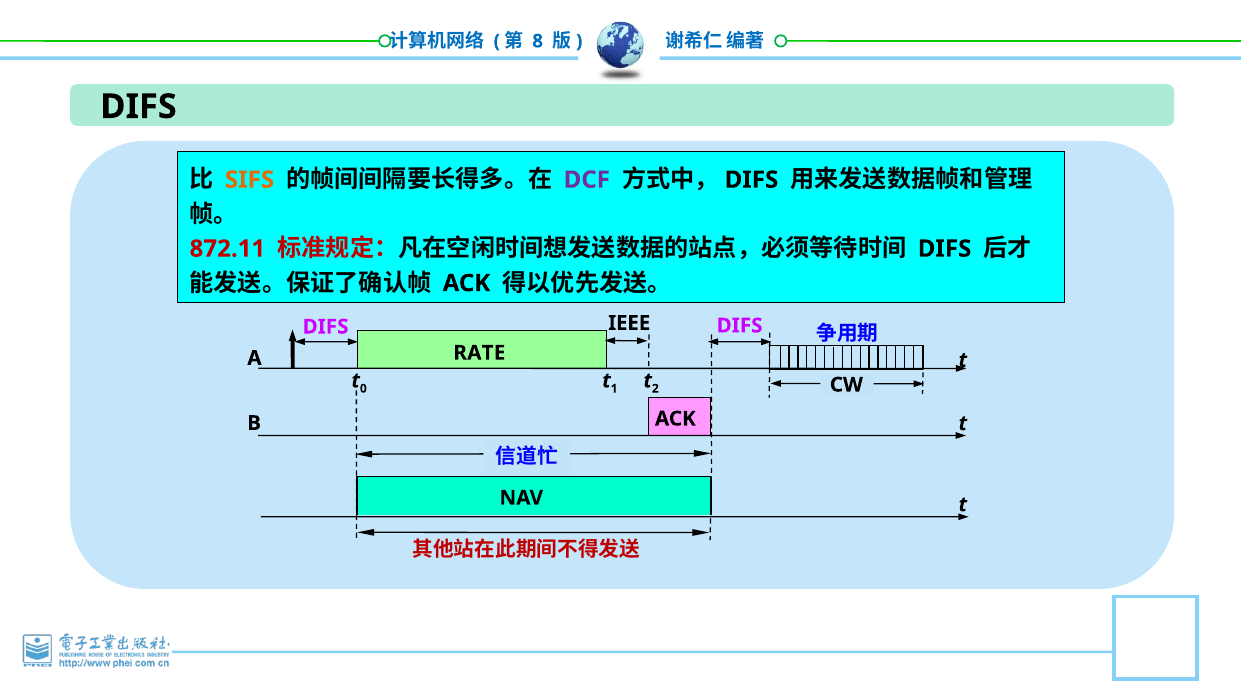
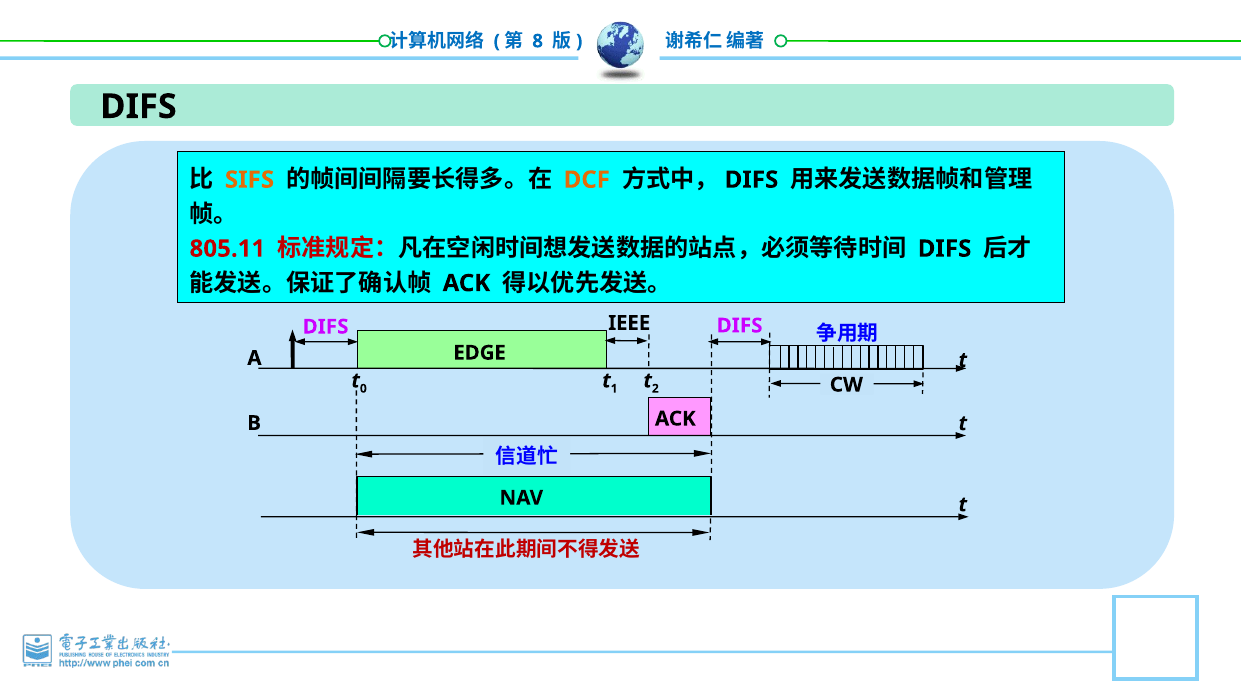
DCF colour: purple -> orange
872.11: 872.11 -> 805.11
RATE: RATE -> EDGE
